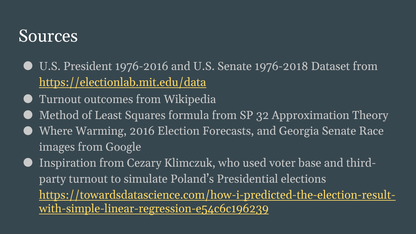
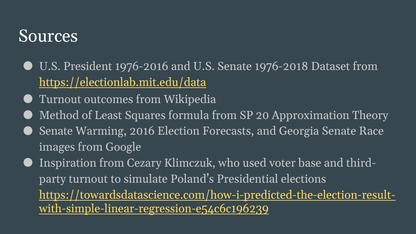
32: 32 -> 20
Where at (56, 131): Where -> Senate
